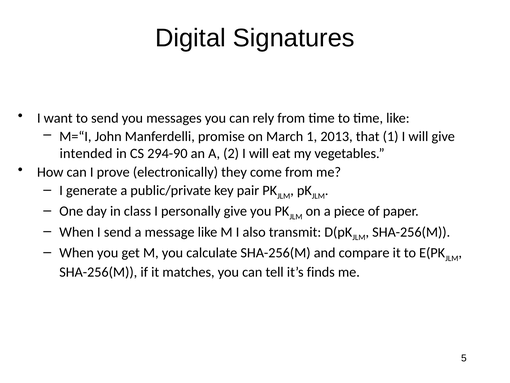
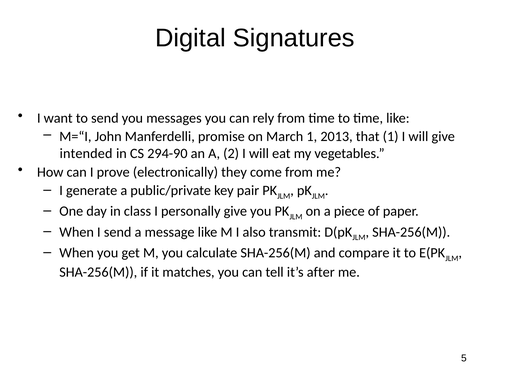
finds: finds -> after
